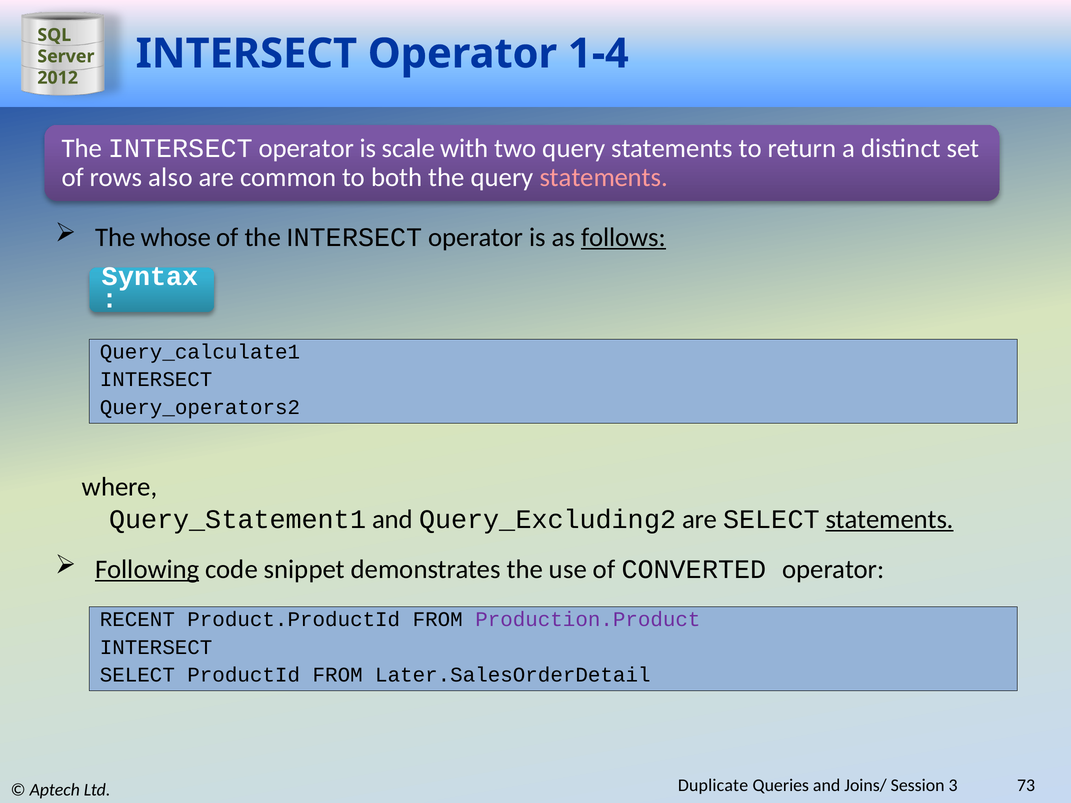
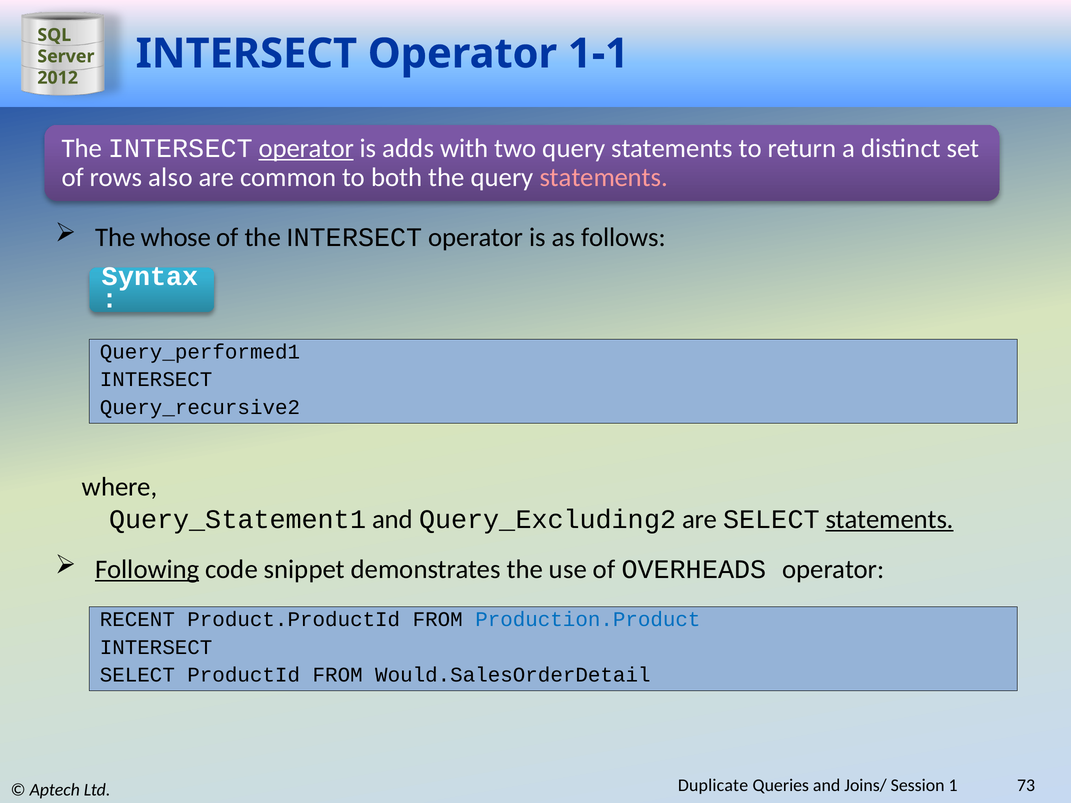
1-4: 1-4 -> 1-1
operator at (306, 148) underline: none -> present
scale: scale -> adds
follows underline: present -> none
Query_calculate1: Query_calculate1 -> Query_performed1
Query_operators2: Query_operators2 -> Query_recursive2
CONVERTED: CONVERTED -> OVERHEADS
Production.Product colour: purple -> blue
Later.SalesOrderDetail: Later.SalesOrderDetail -> Would.SalesOrderDetail
3: 3 -> 1
